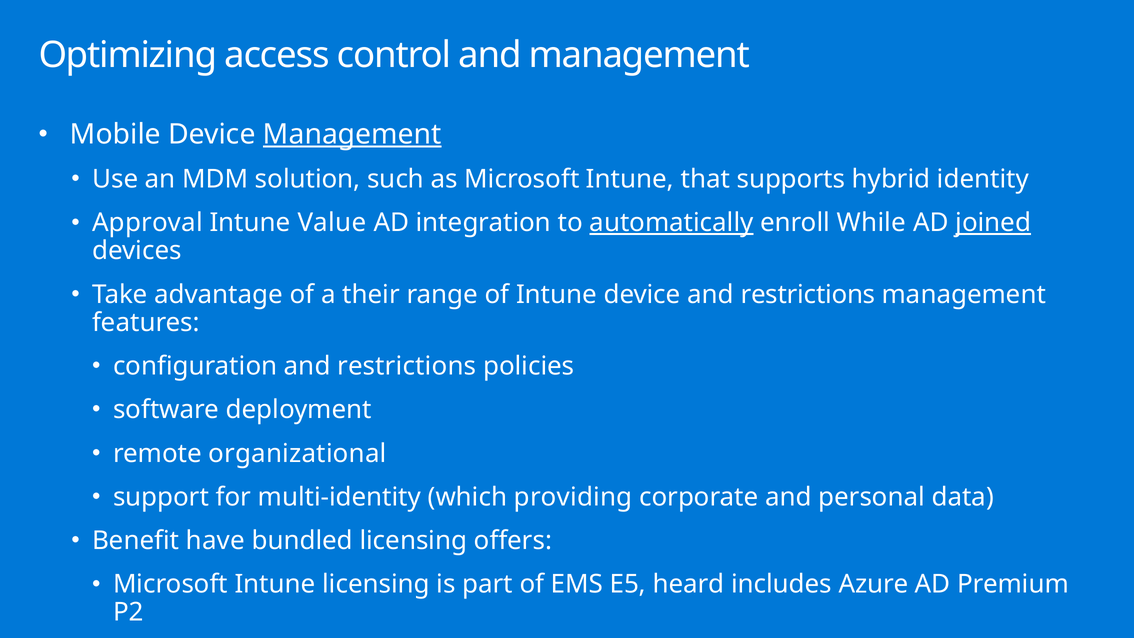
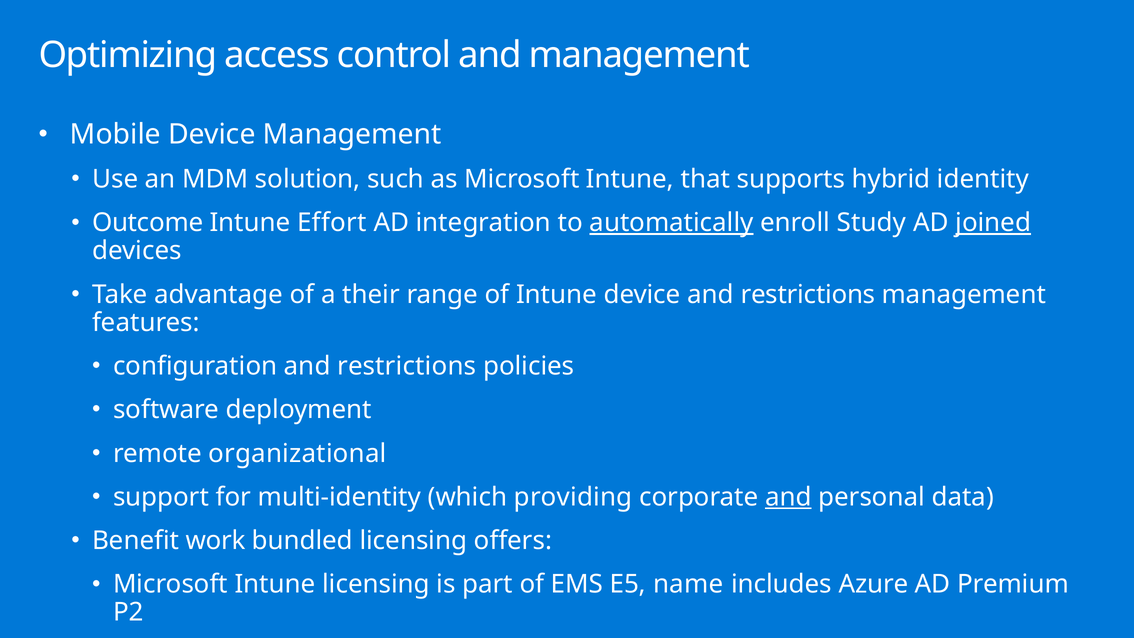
Management at (352, 134) underline: present -> none
Approval: Approval -> Outcome
Value: Value -> Effort
While: While -> Study
and at (788, 497) underline: none -> present
have: have -> work
heard: heard -> name
